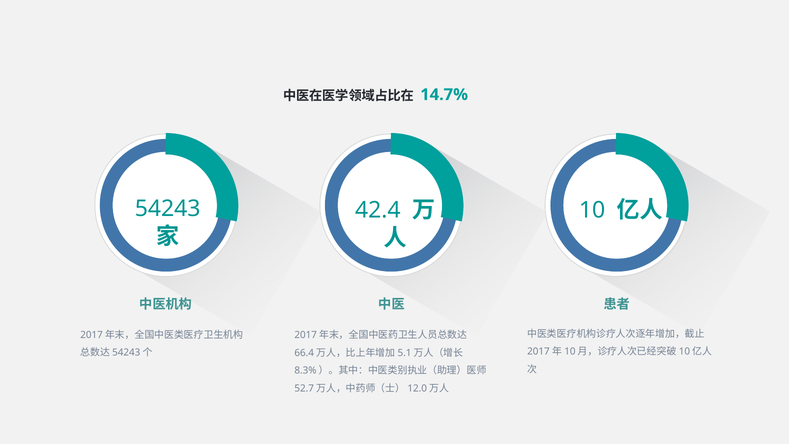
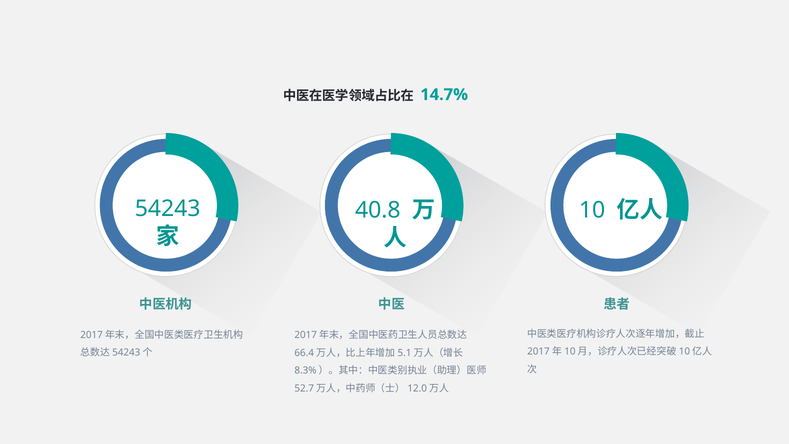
42.4: 42.4 -> 40.8
